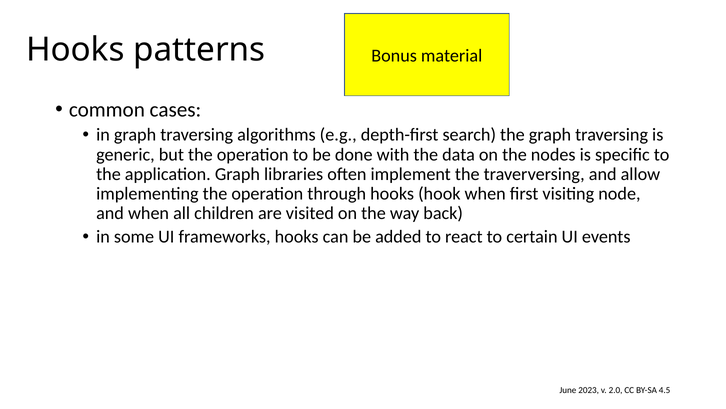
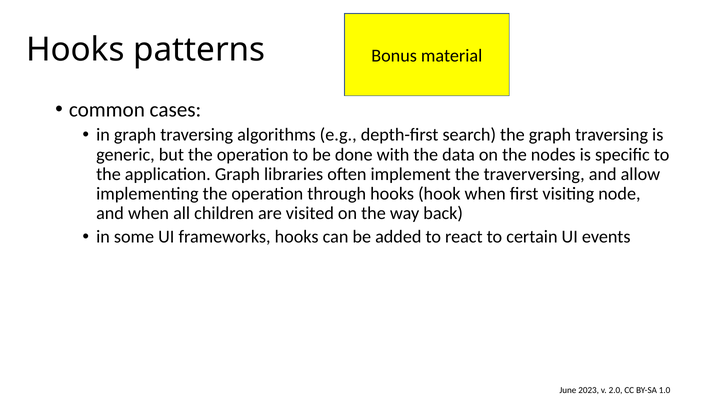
4.5: 4.5 -> 1.0
